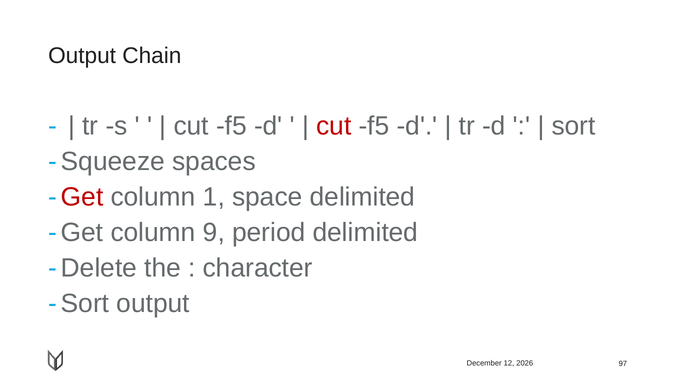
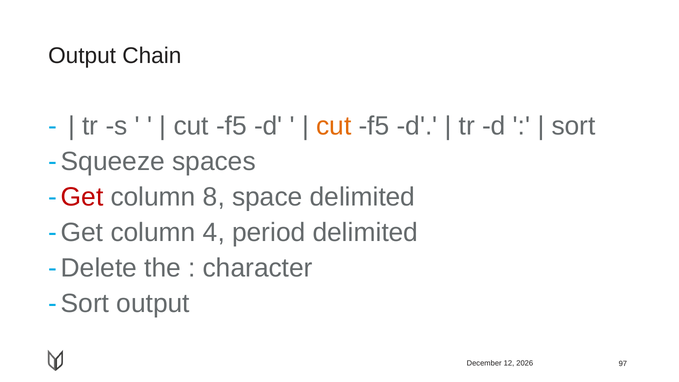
cut at (334, 126) colour: red -> orange
1: 1 -> 8
9: 9 -> 4
